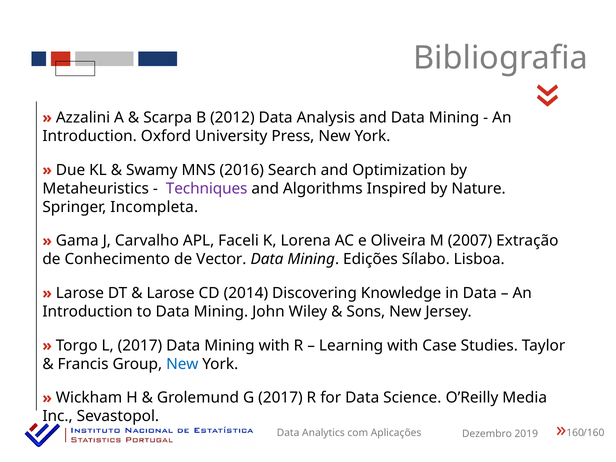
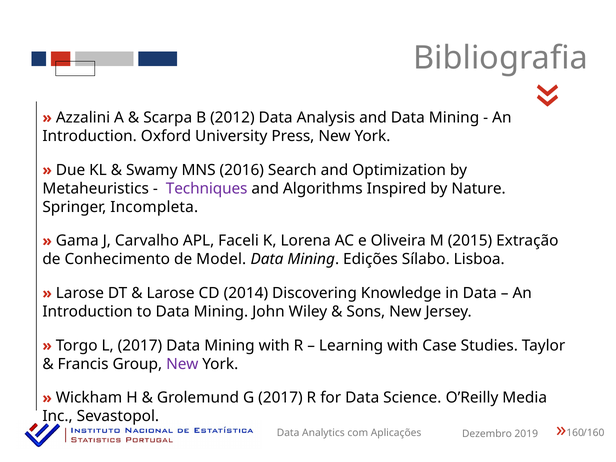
2007: 2007 -> 2015
Vector: Vector -> Model
New at (182, 364) colour: blue -> purple
